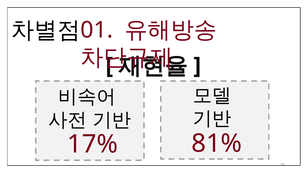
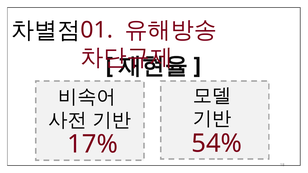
81%: 81% -> 54%
